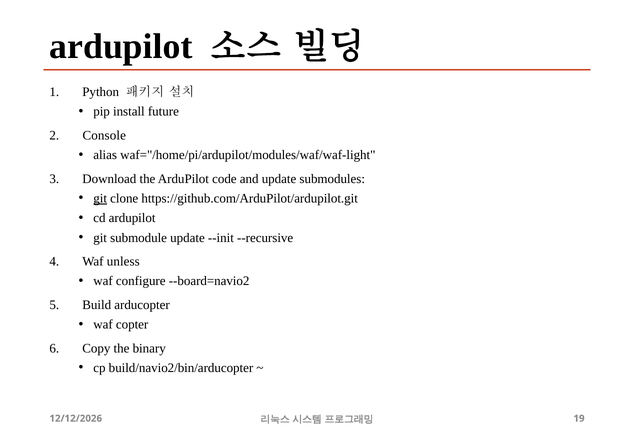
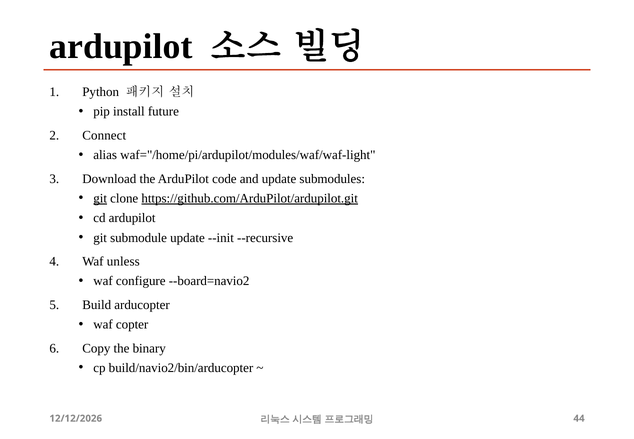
Console: Console -> Connect
https://github.com/ArduPilot/ardupilot.git underline: none -> present
19: 19 -> 44
